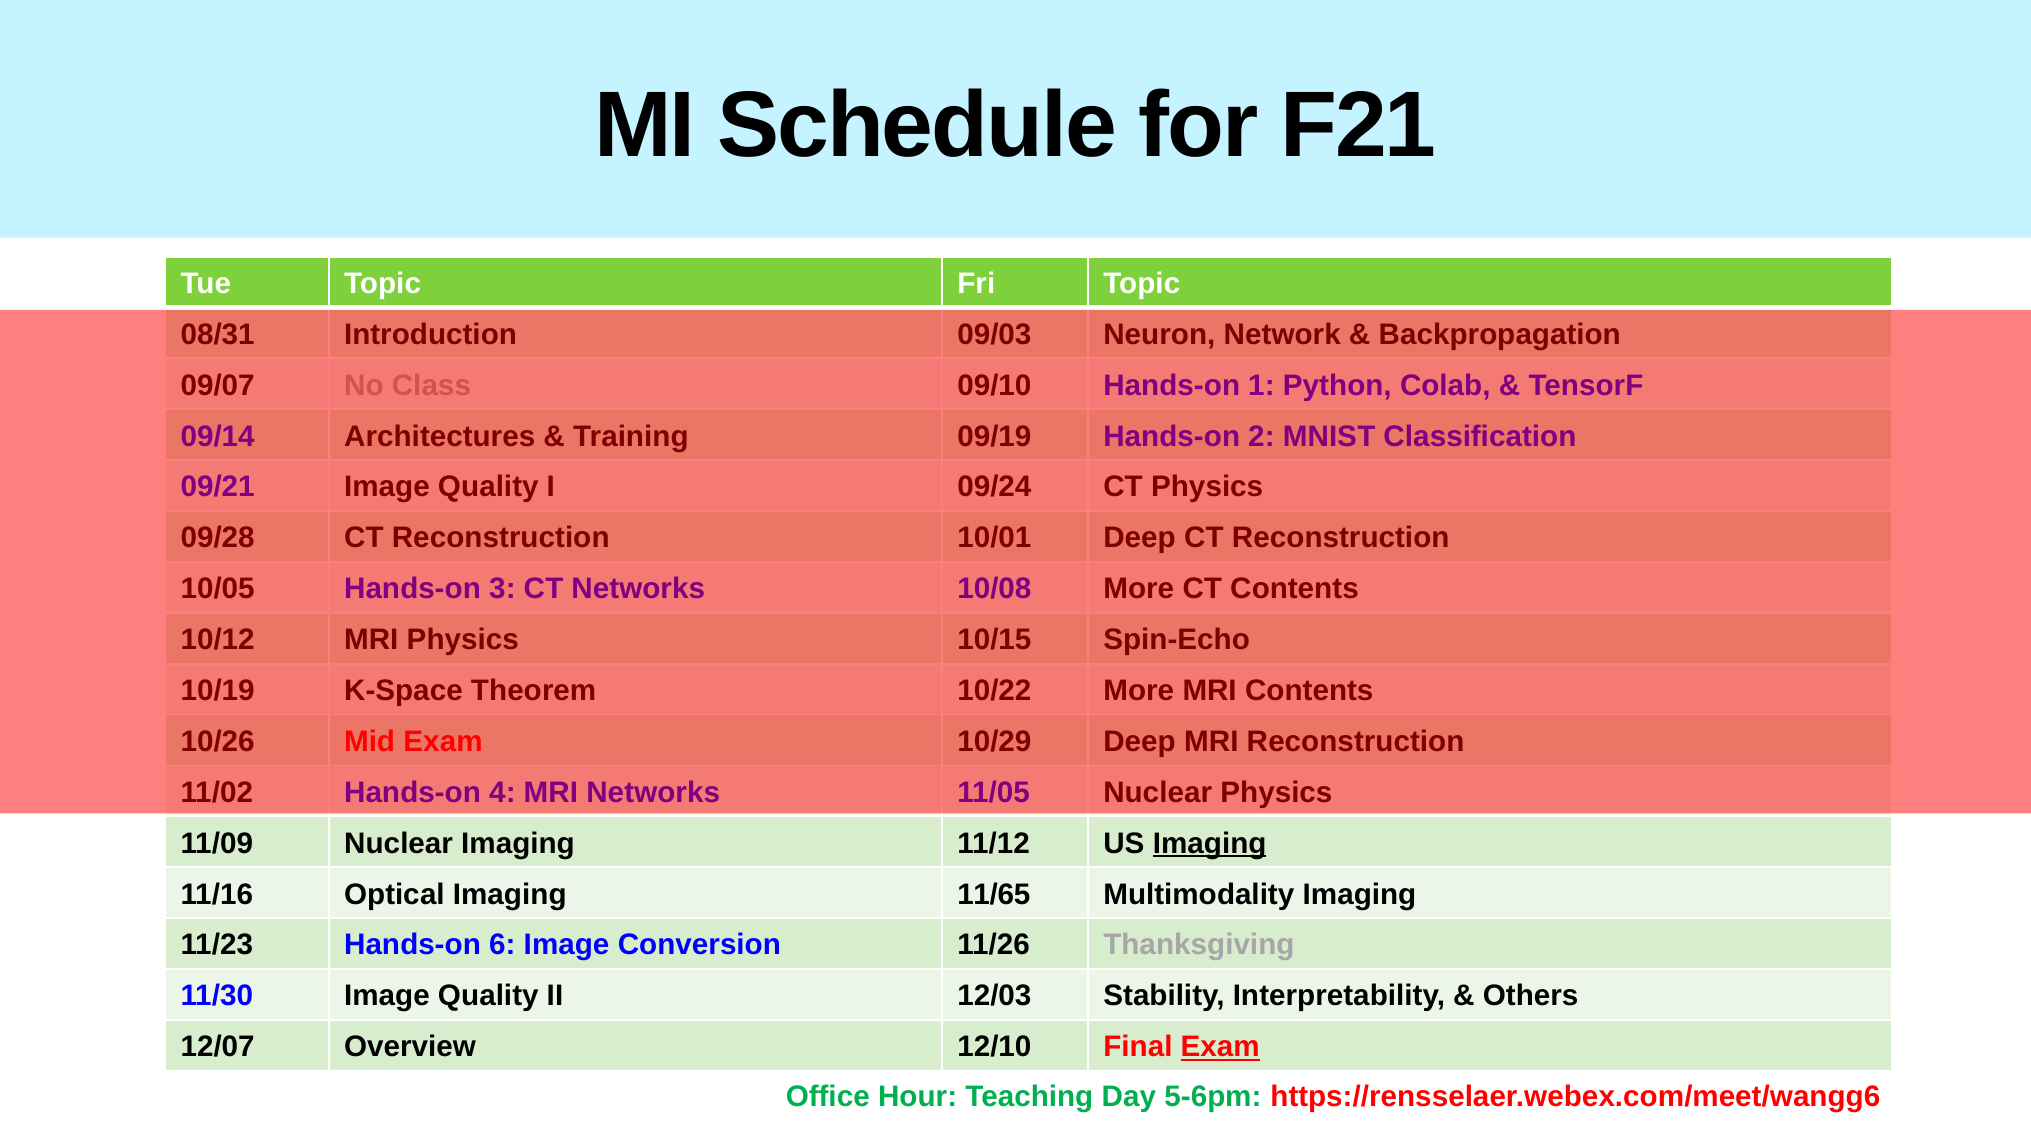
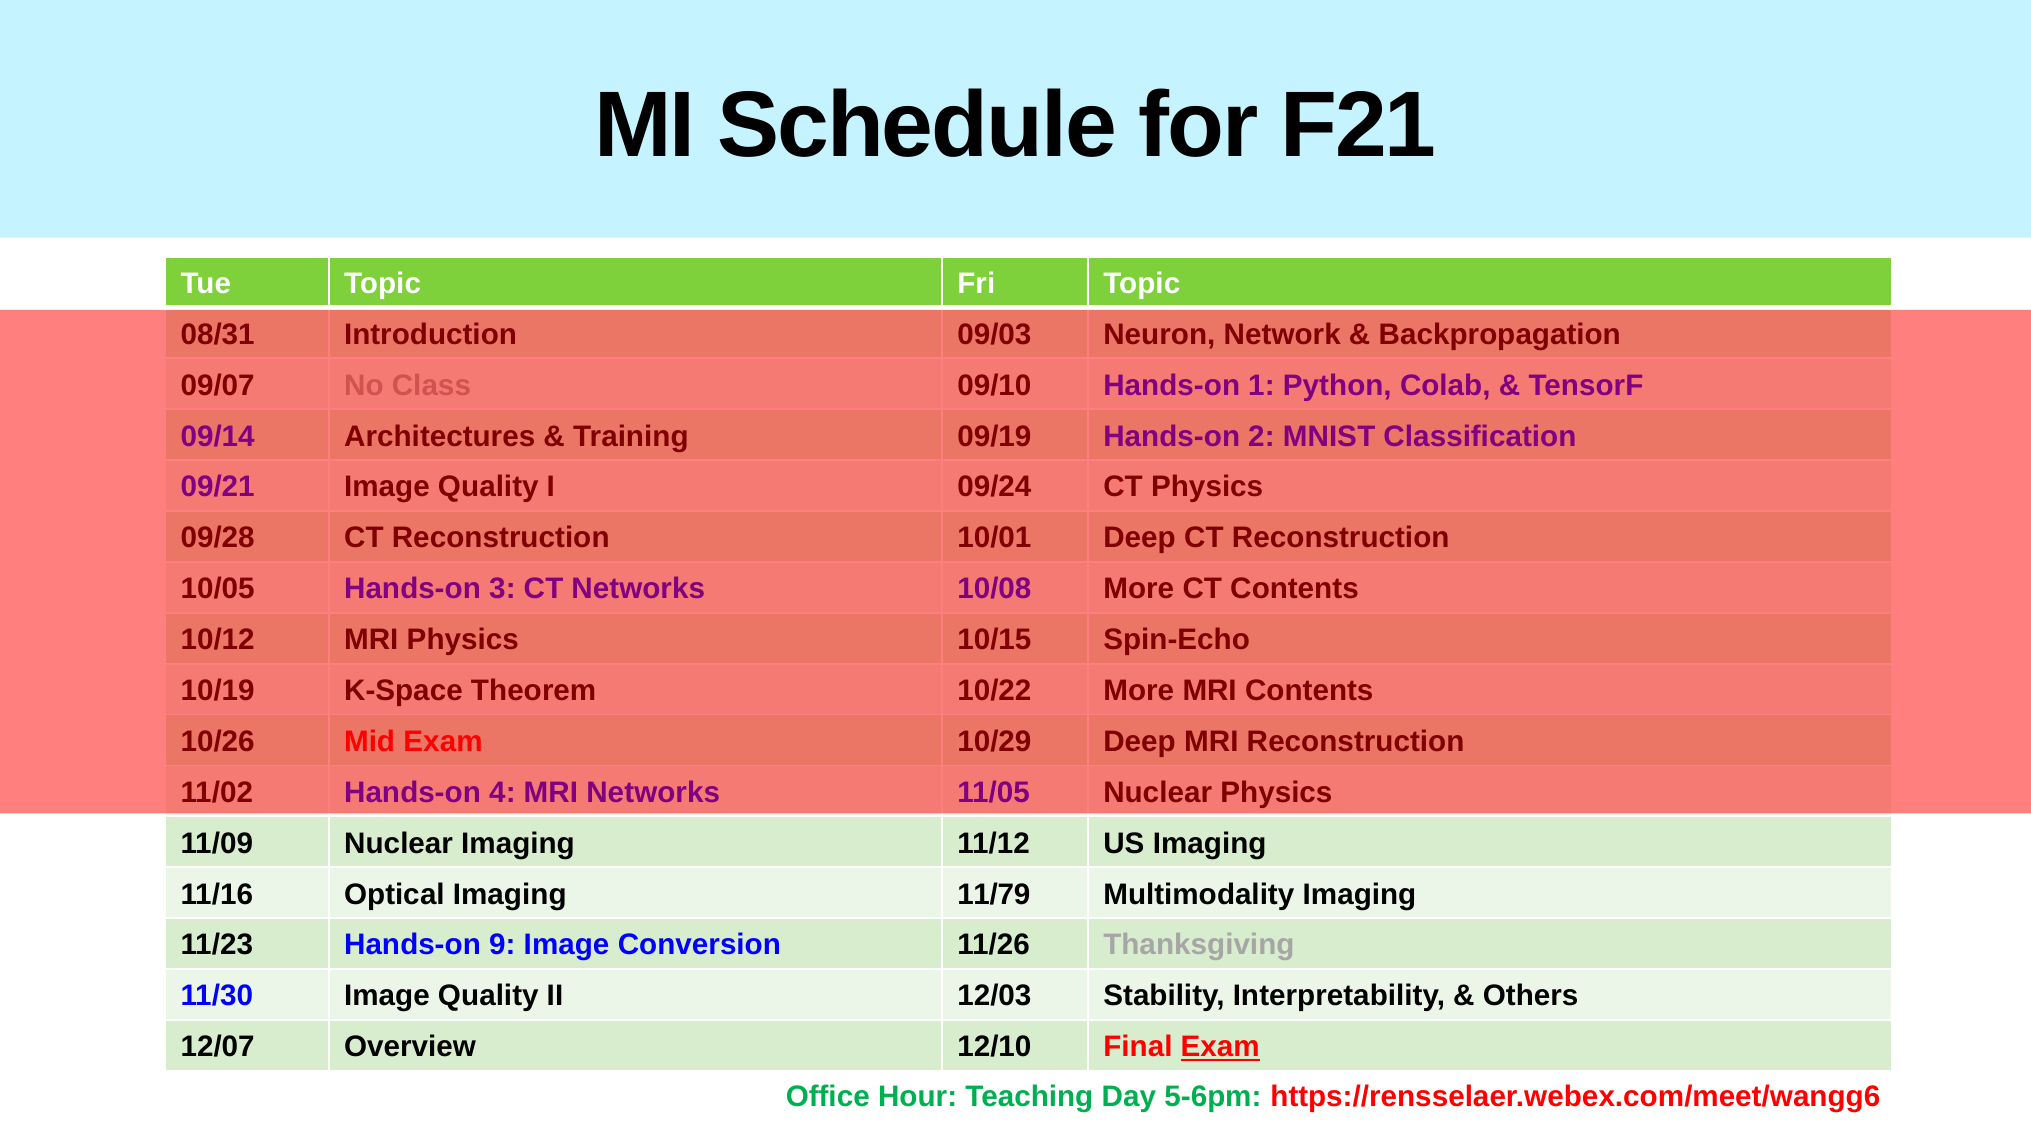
Imaging at (1210, 843) underline: present -> none
11/65: 11/65 -> 11/79
6: 6 -> 9
